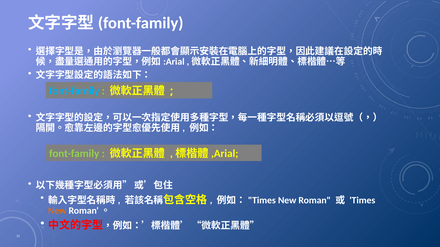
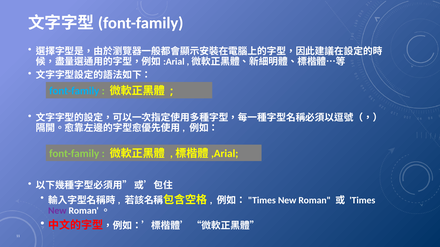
New at (57, 211) colour: orange -> purple
